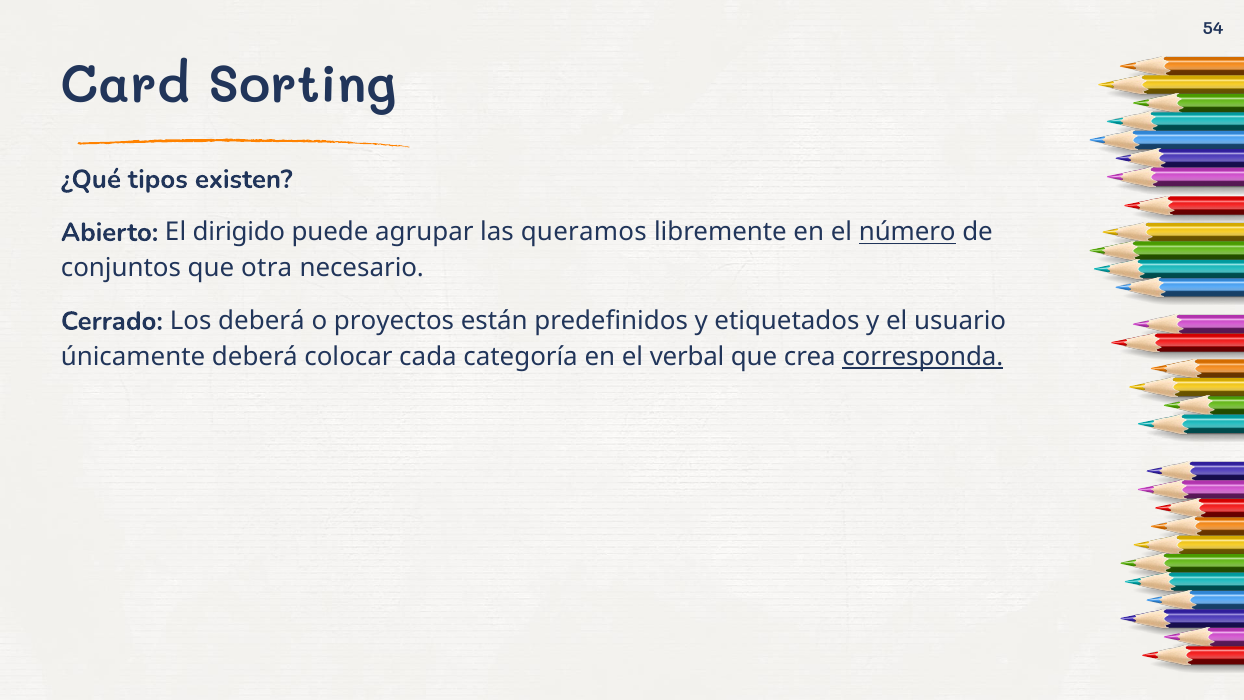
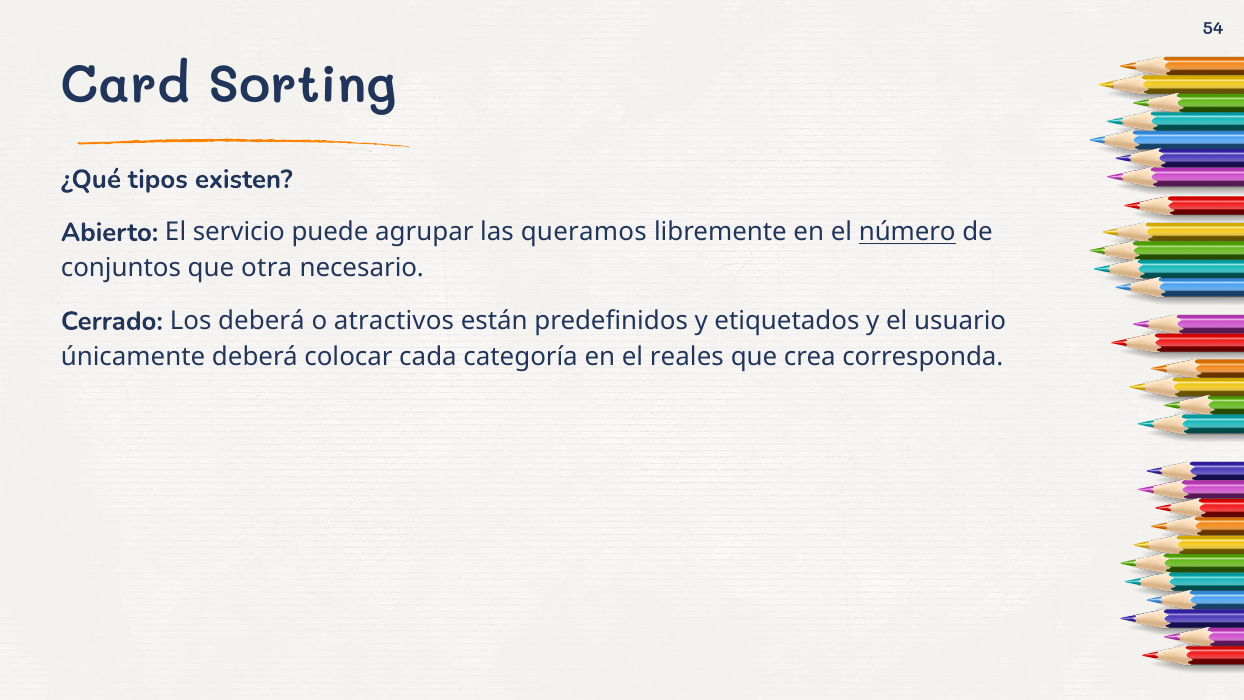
dirigido: dirigido -> servicio
proyectos: proyectos -> atractivos
verbal: verbal -> reales
corresponda underline: present -> none
